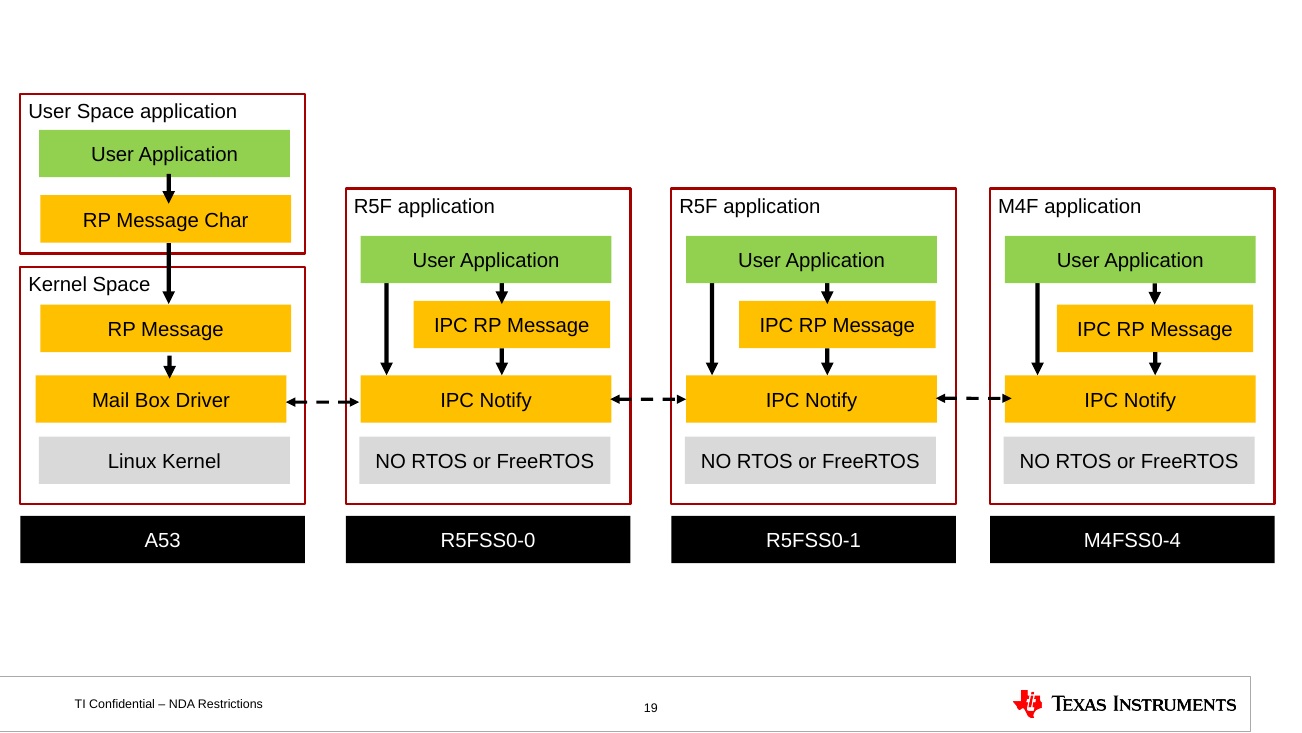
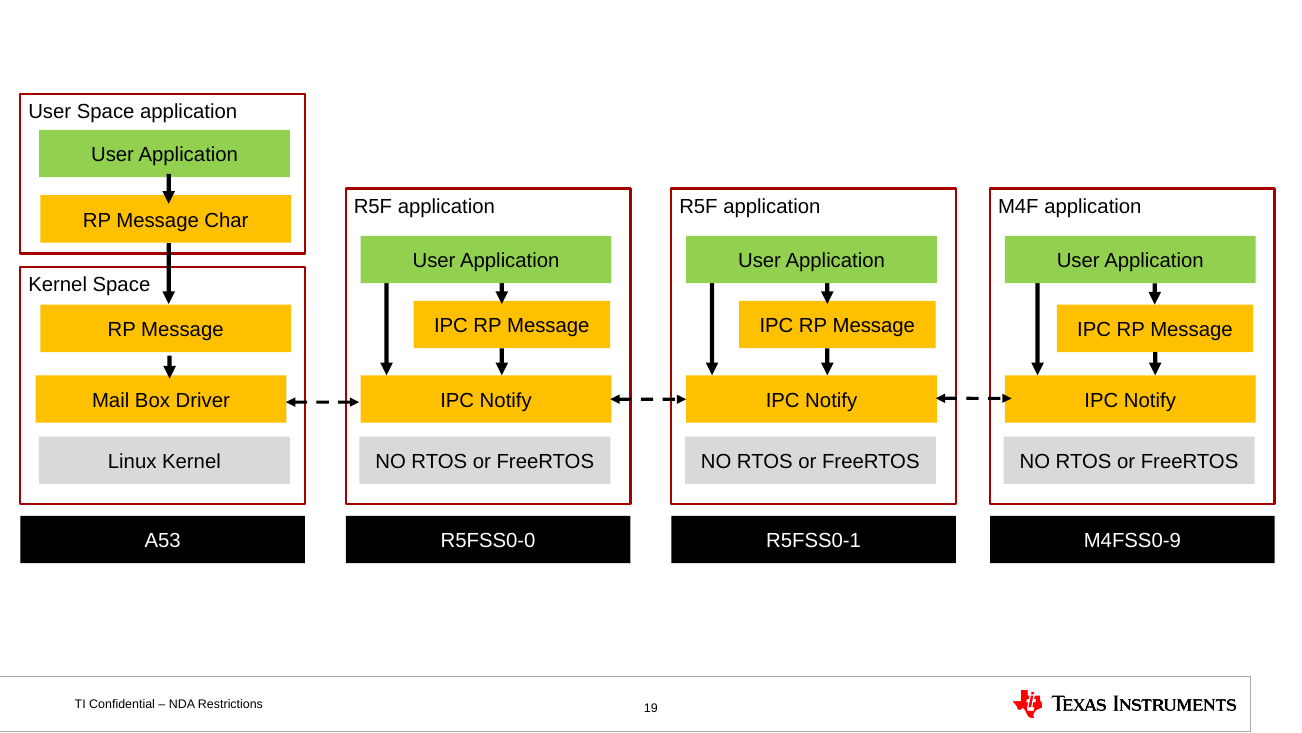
M4FSS0-4: M4FSS0-4 -> M4FSS0-9
